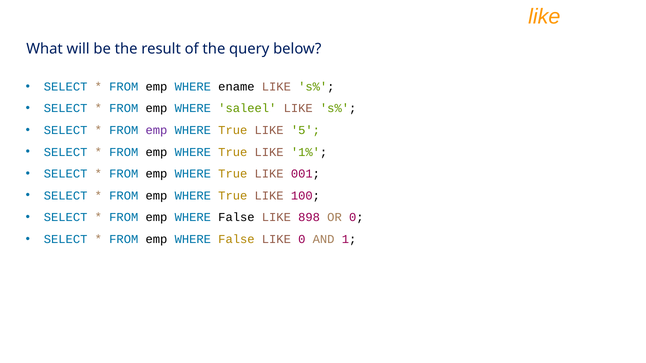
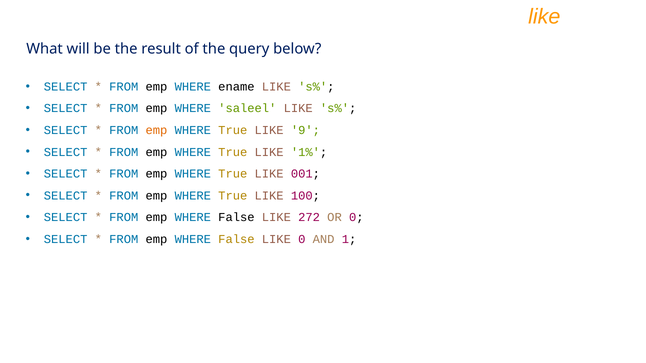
emp at (156, 130) colour: purple -> orange
5: 5 -> 9
898: 898 -> 272
